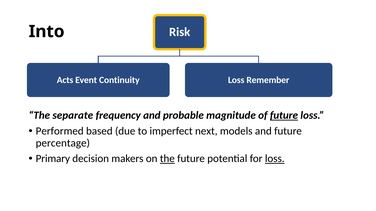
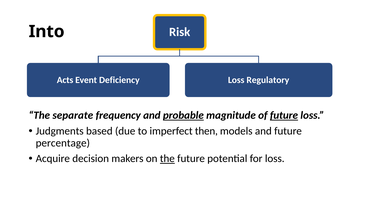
Continuity: Continuity -> Deficiency
Remember: Remember -> Regulatory
probable underline: none -> present
Performed: Performed -> Judgments
next: next -> then
Primary: Primary -> Acquire
loss at (275, 159) underline: present -> none
